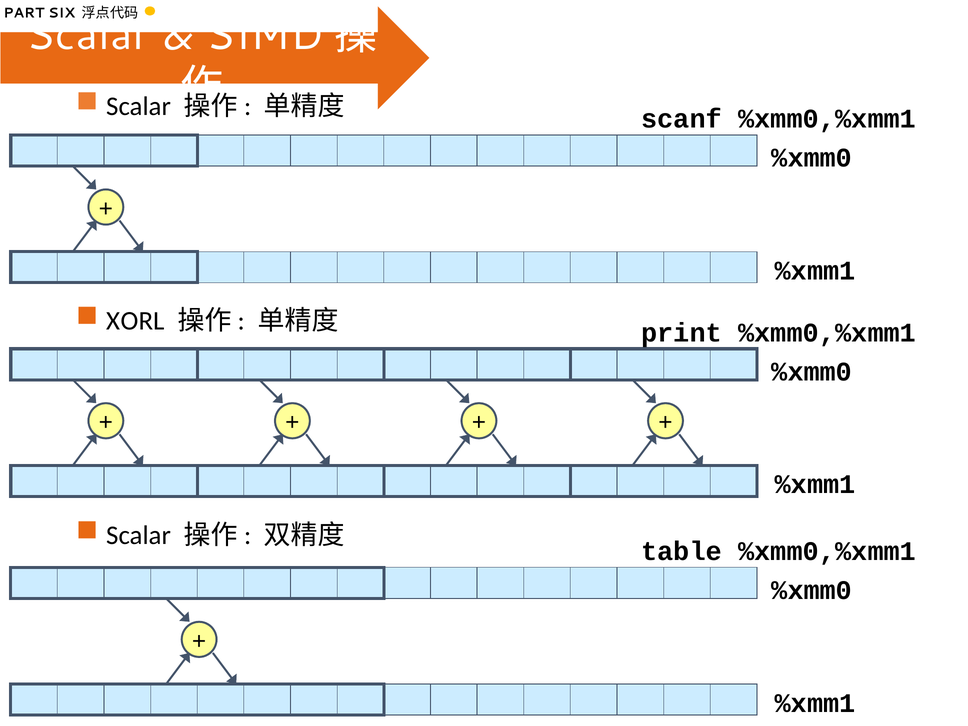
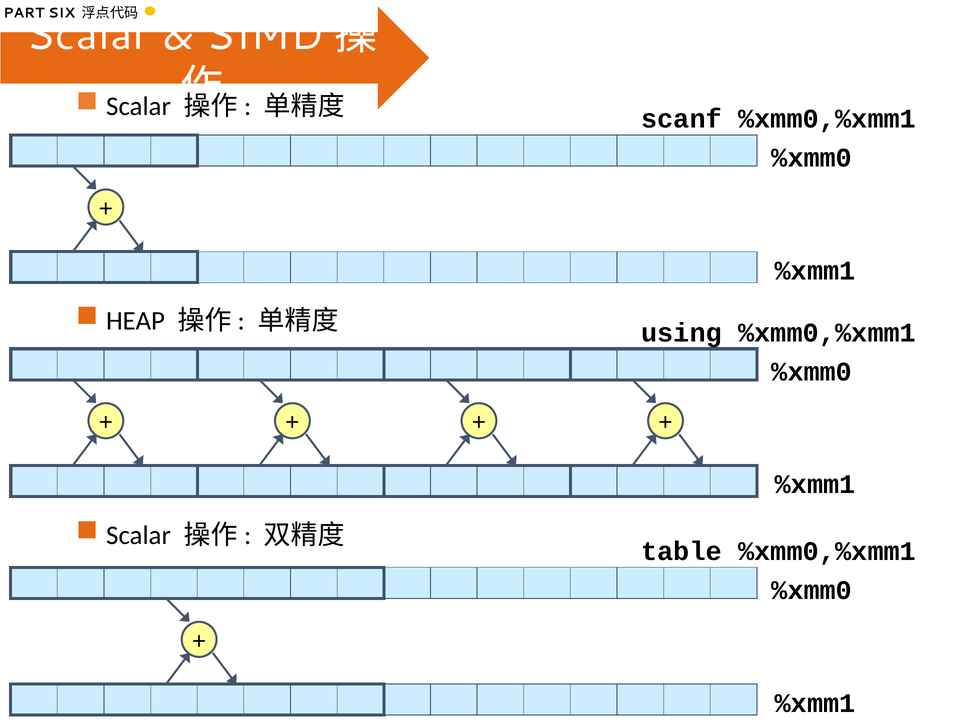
XORL: XORL -> HEAP
print: print -> using
